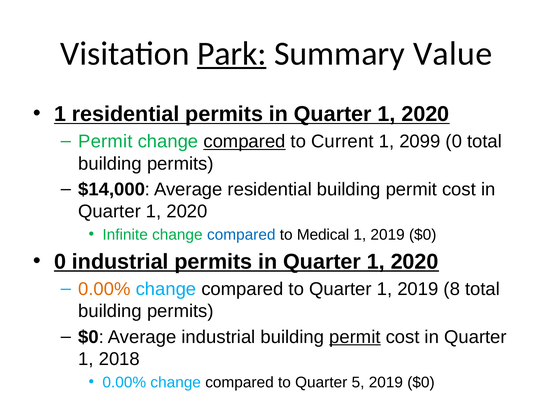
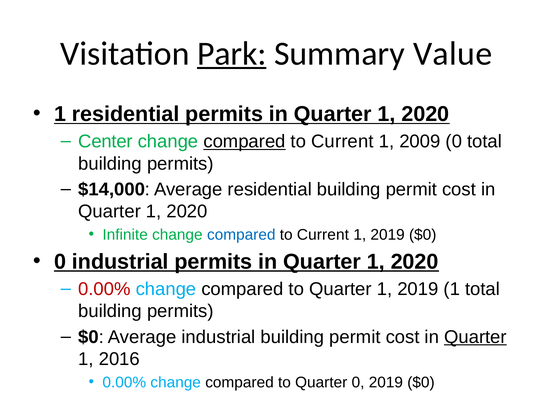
Permit at (105, 142): Permit -> Center
2099: 2099 -> 2009
Medical at (323, 235): Medical -> Current
0.00% at (104, 289) colour: orange -> red
2019 8: 8 -> 1
permit at (355, 337) underline: present -> none
Quarter at (475, 337) underline: none -> present
2018: 2018 -> 2016
Quarter 5: 5 -> 0
